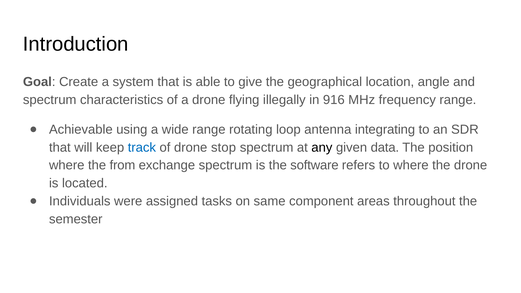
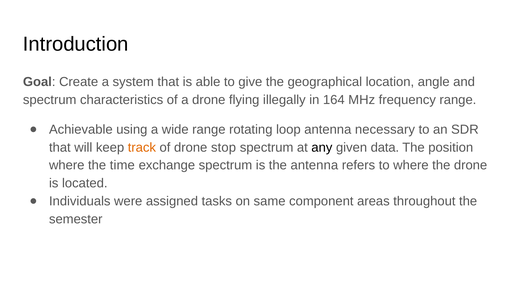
916: 916 -> 164
integrating: integrating -> necessary
track colour: blue -> orange
from: from -> time
the software: software -> antenna
